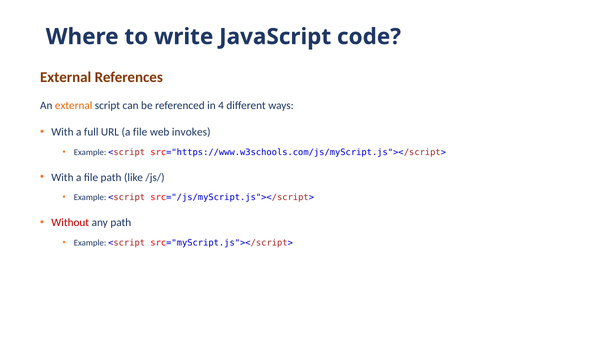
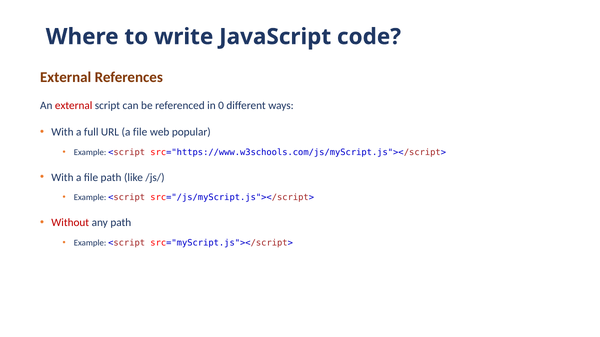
external at (74, 106) colour: orange -> red
4: 4 -> 0
invokes: invokes -> popular
